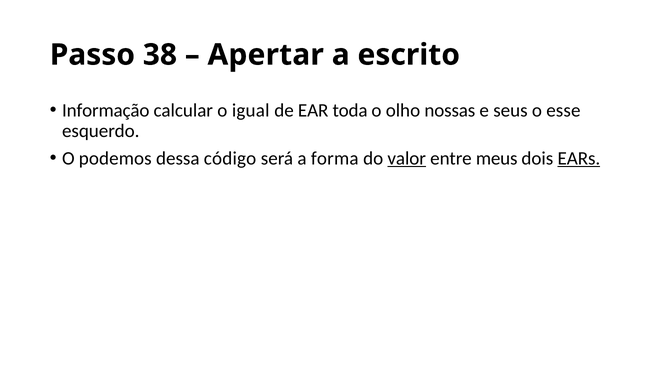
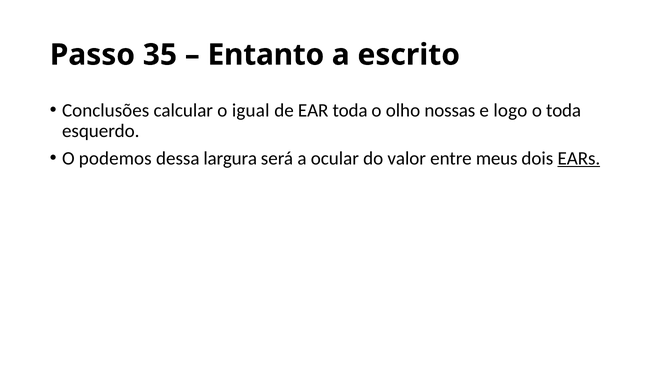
38: 38 -> 35
Apertar: Apertar -> Entanto
Informação: Informação -> Conclusões
seus: seus -> logo
o esse: esse -> toda
código: código -> largura
forma: forma -> ocular
valor underline: present -> none
